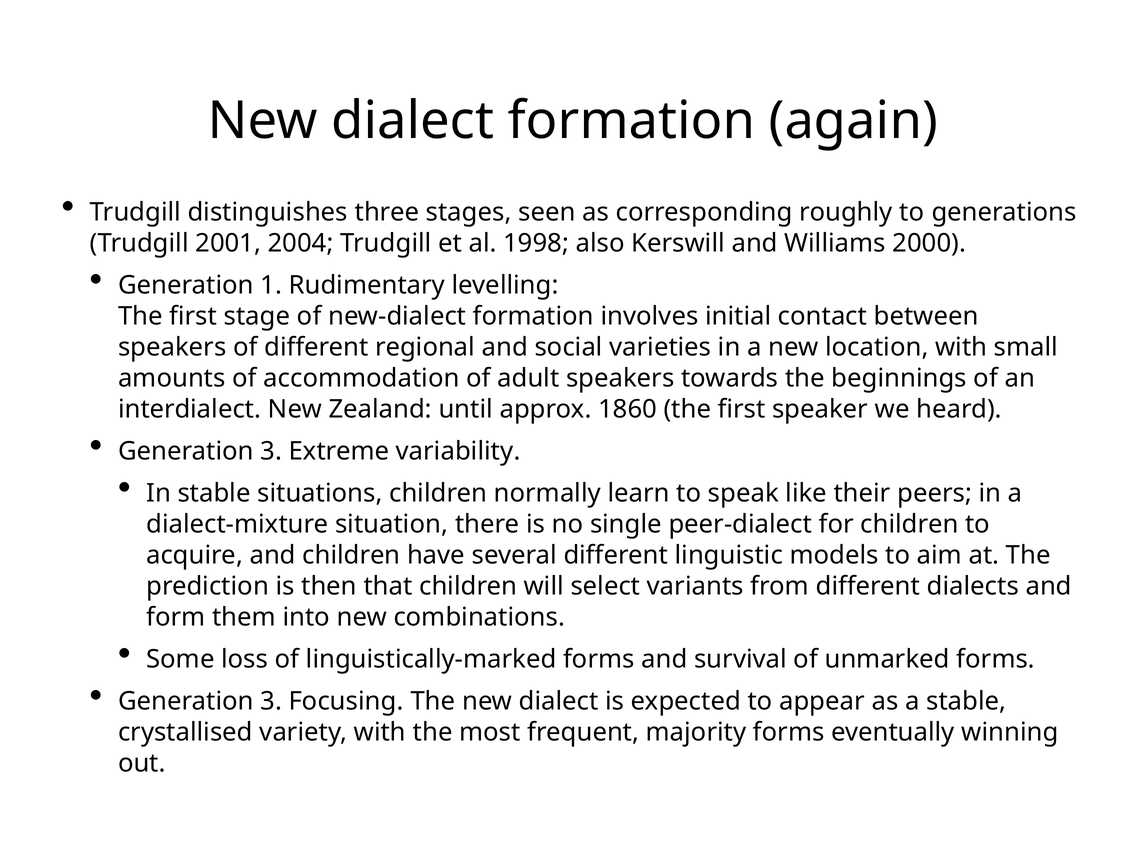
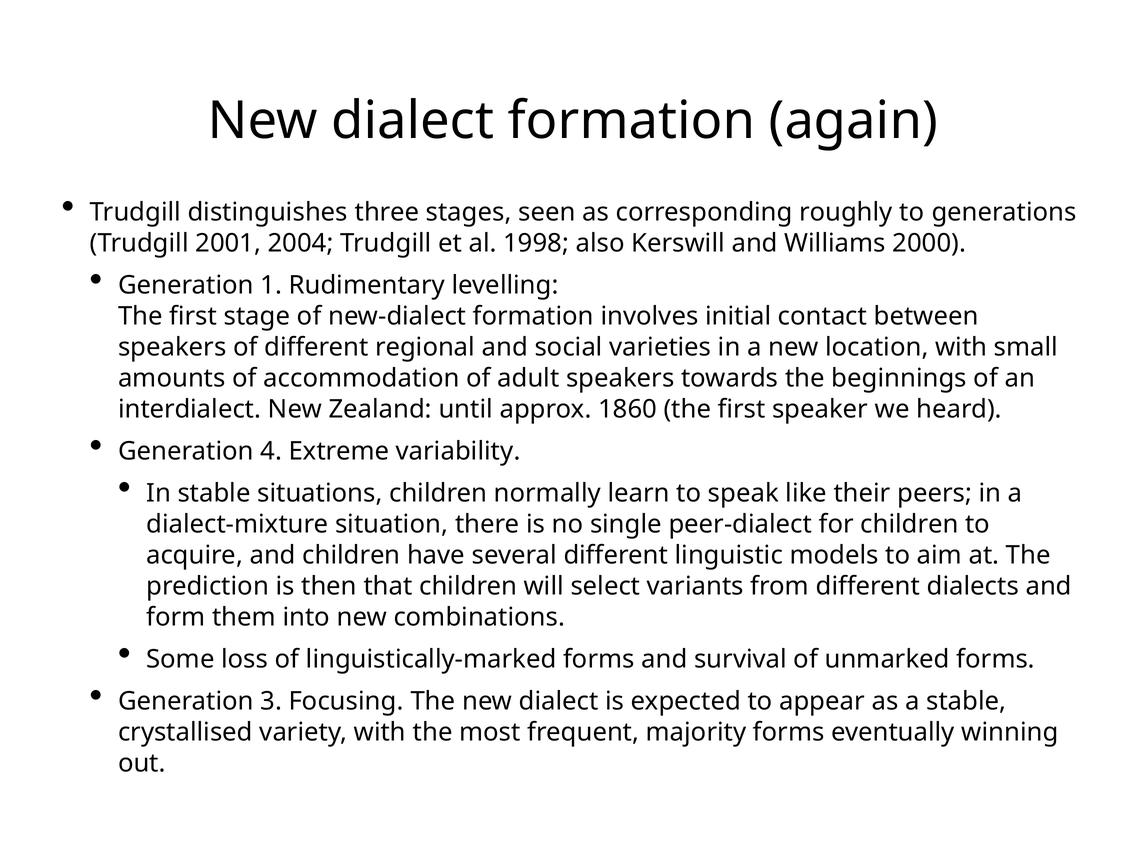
3 at (271, 451): 3 -> 4
